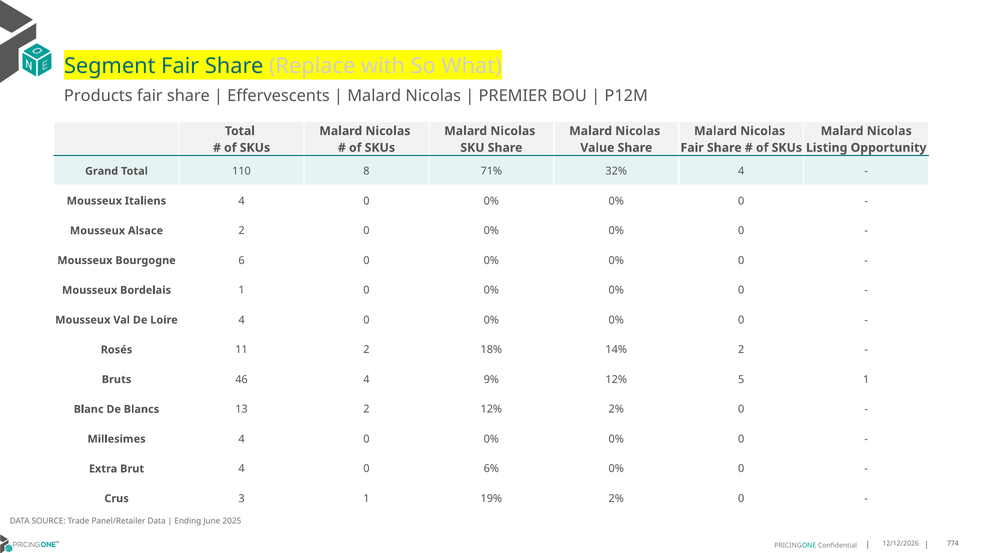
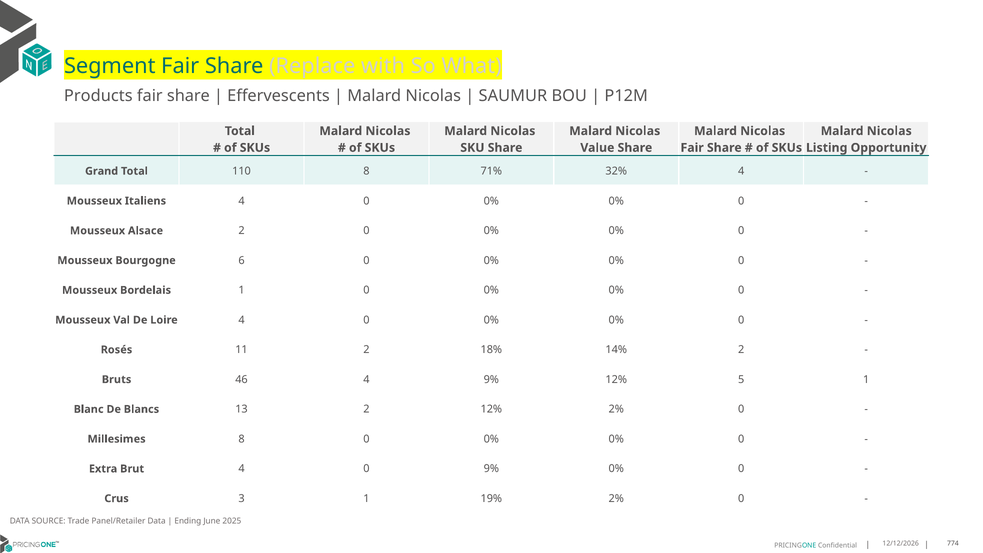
PREMIER: PREMIER -> SAUMUR
Millesimes 4: 4 -> 8
0 6%: 6% -> 9%
